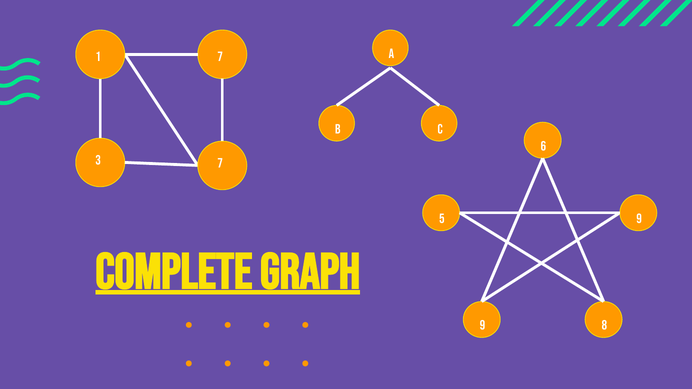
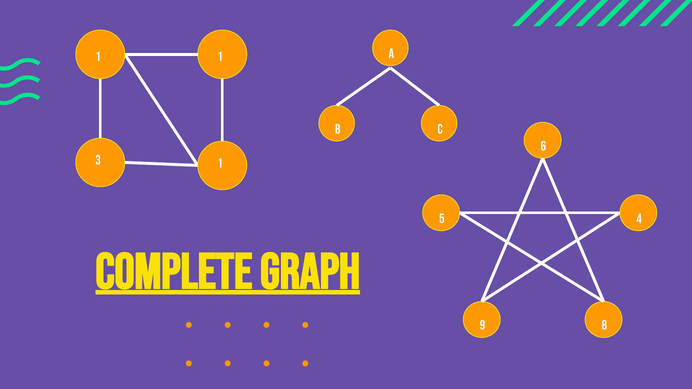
1 7: 7 -> 1
3 7: 7 -> 1
5 9: 9 -> 4
